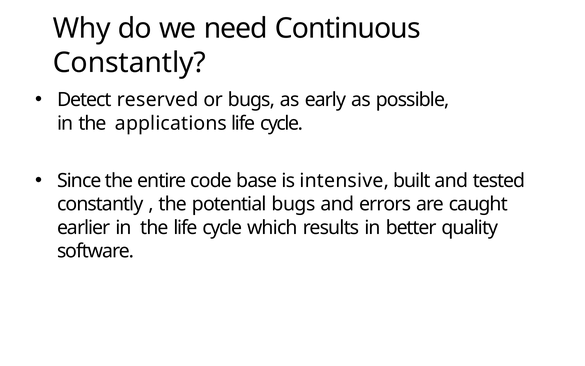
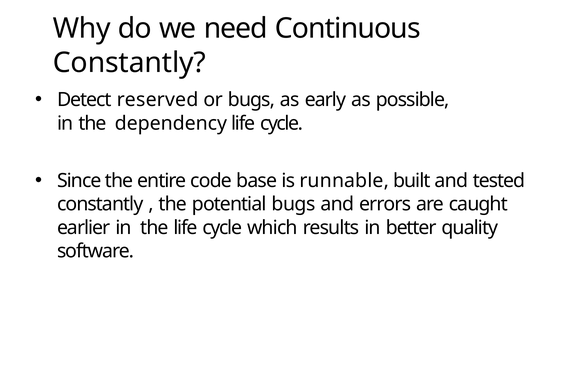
applications: applications -> dependency
intensive: intensive -> runnable
